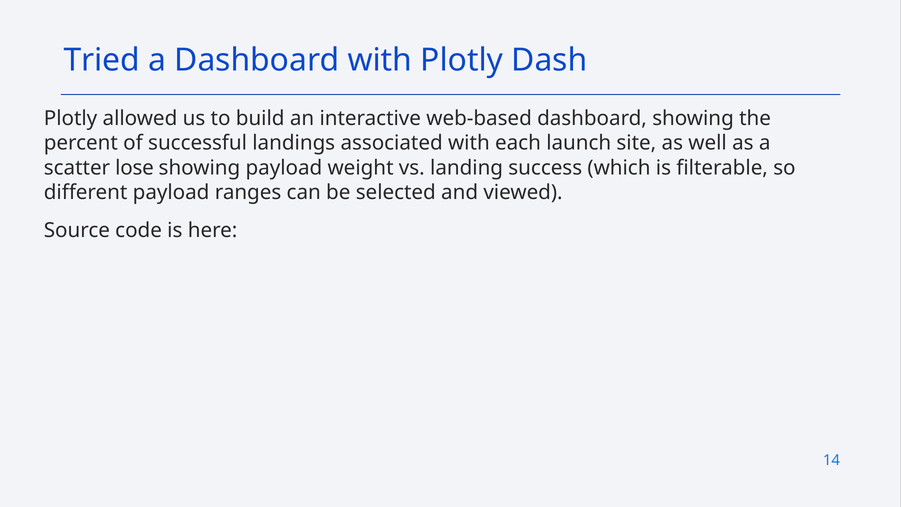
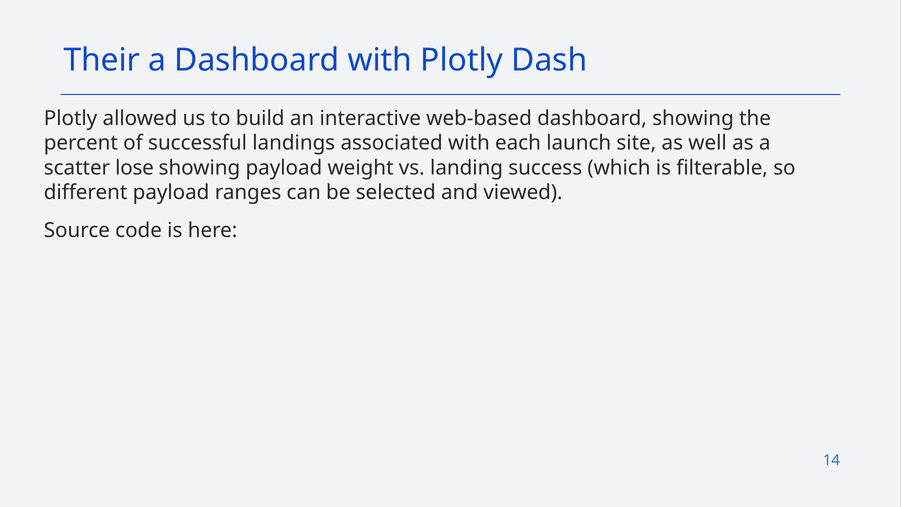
Tried: Tried -> Their
